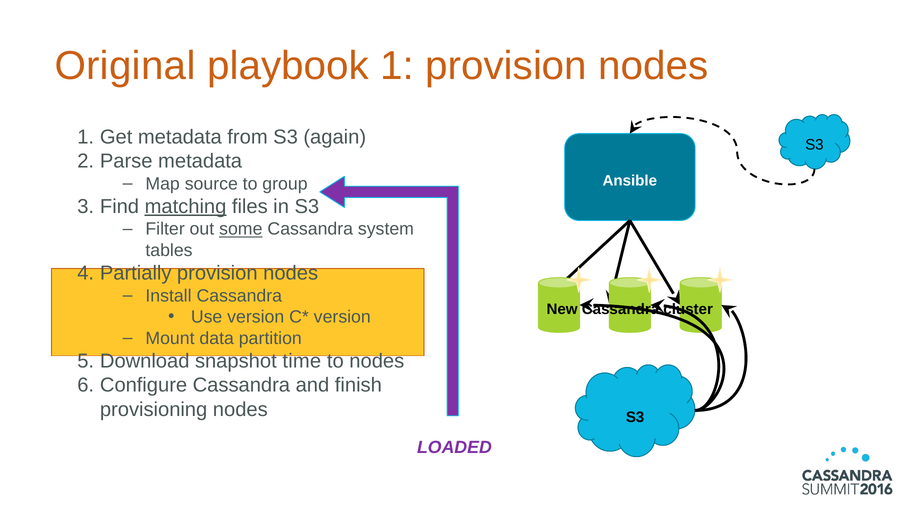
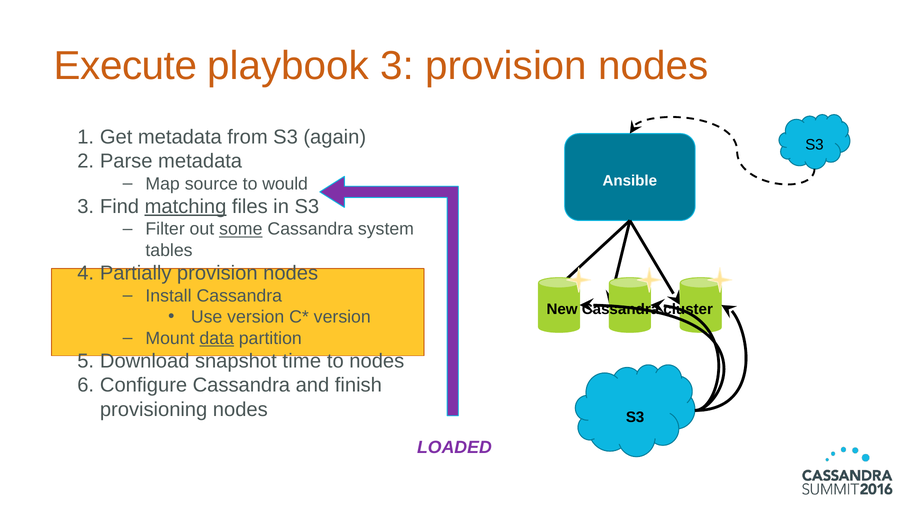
Original: Original -> Execute
playbook 1: 1 -> 3
group: group -> would
data underline: none -> present
